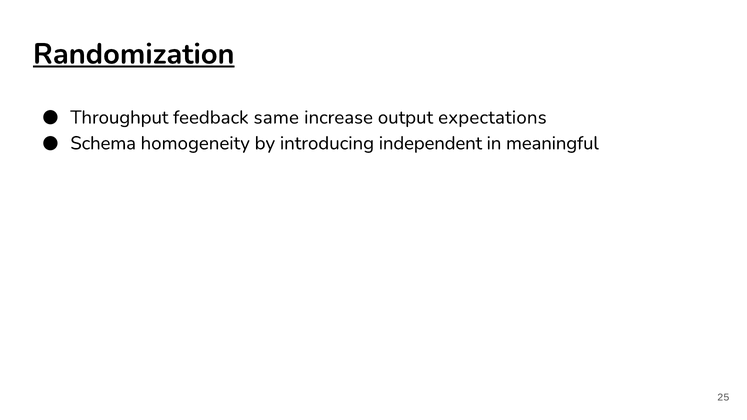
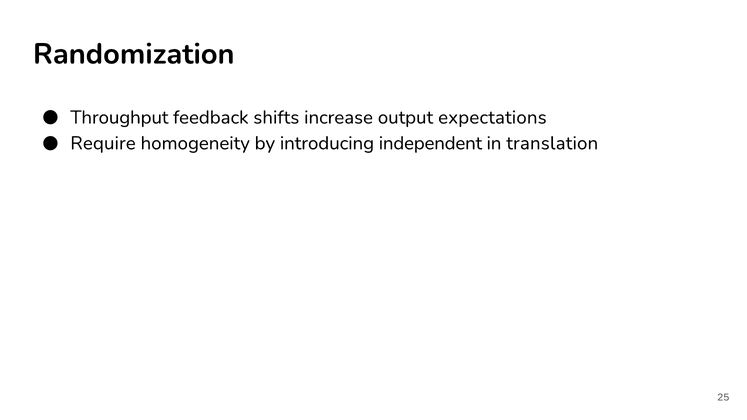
Randomization underline: present -> none
same: same -> shifts
Schema: Schema -> Require
meaningful: meaningful -> translation
